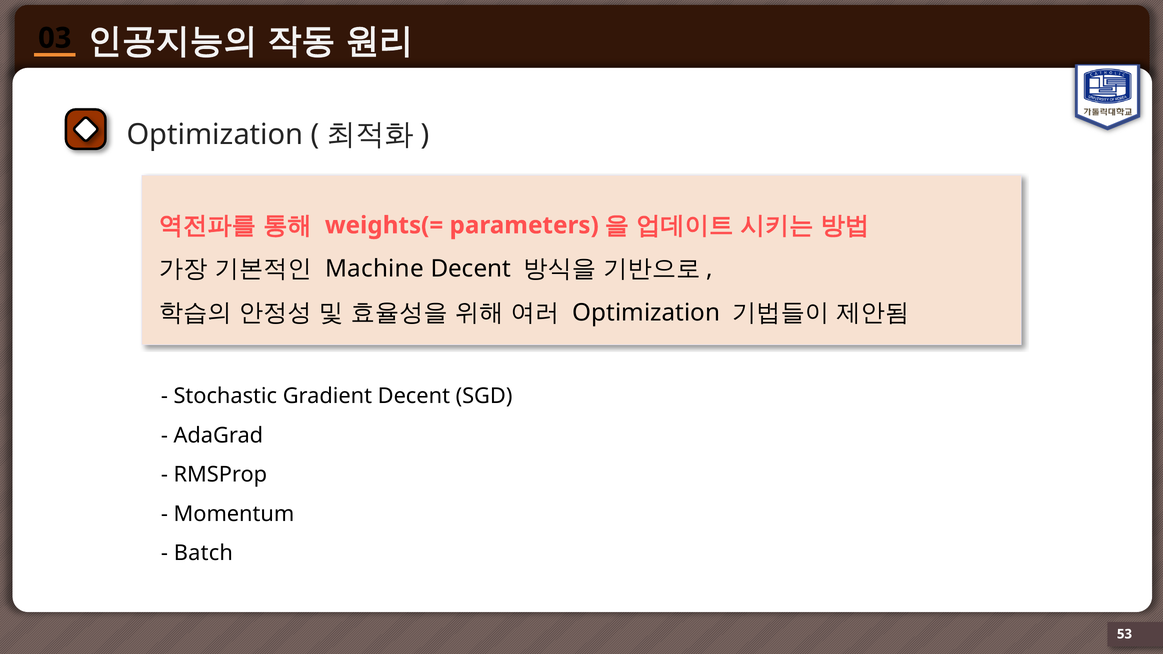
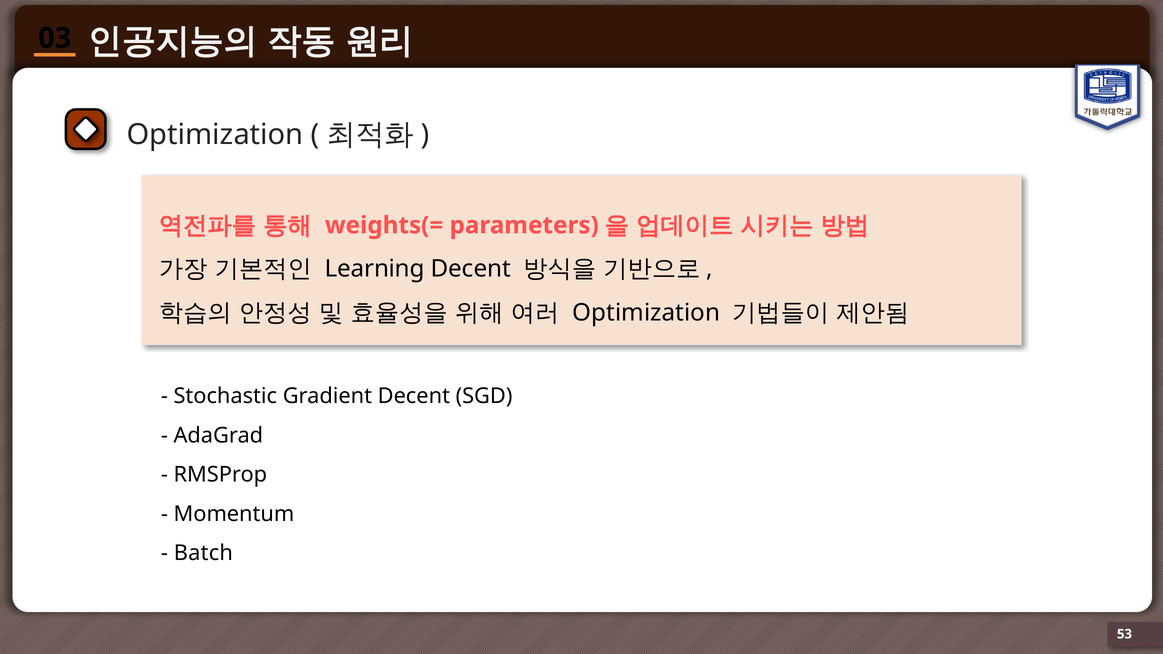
Machine: Machine -> Learning
